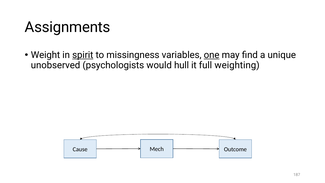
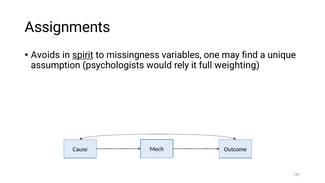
Weight: Weight -> Avoids
one underline: present -> none
unobserved: unobserved -> assumption
hull: hull -> rely
